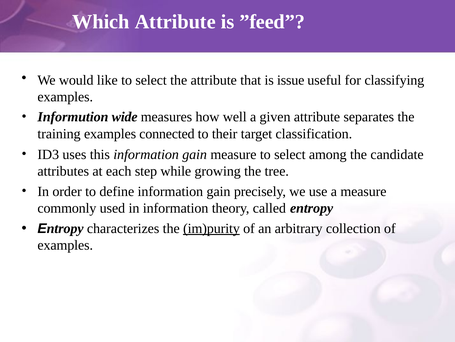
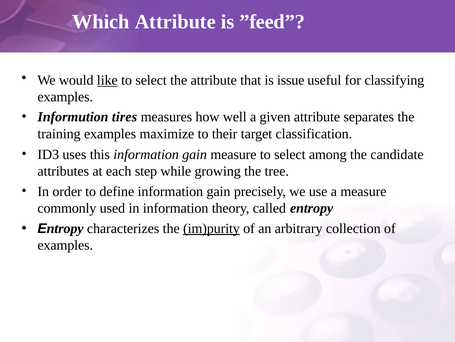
like underline: none -> present
wide: wide -> tires
connected: connected -> maximize
